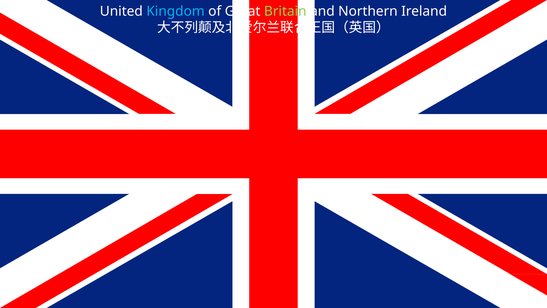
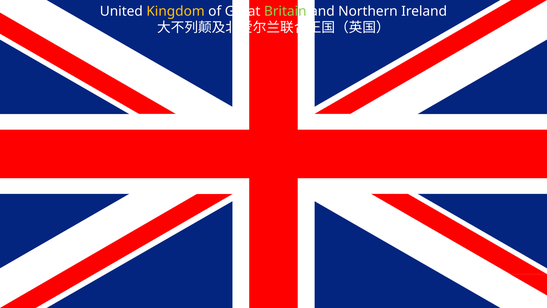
Kingdom colour: light blue -> yellow
